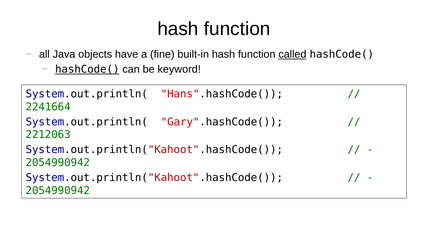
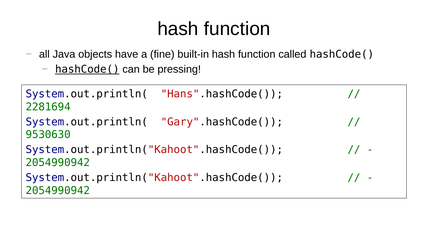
called underline: present -> none
keyword: keyword -> pressing
2241664: 2241664 -> 2281694
2212063: 2212063 -> 9530630
